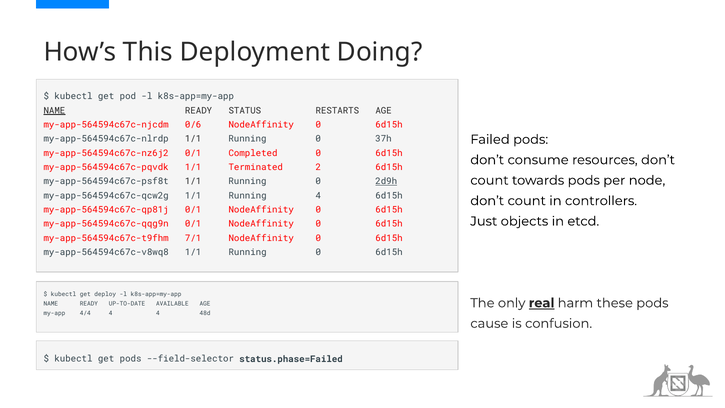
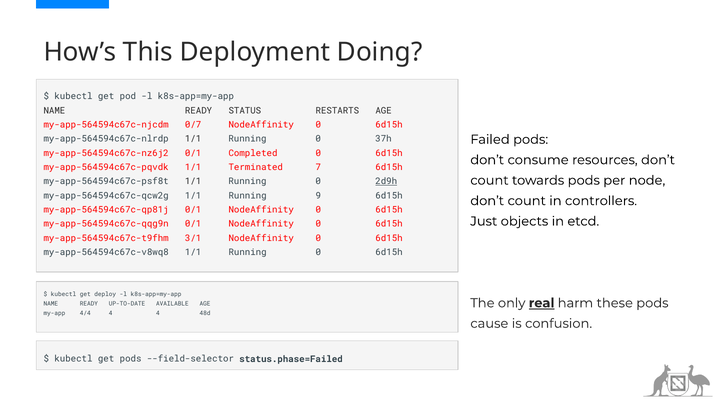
NAME at (54, 111) underline: present -> none
0/6: 0/6 -> 0/7
2: 2 -> 7
Running 4: 4 -> 9
7/1: 7/1 -> 3/1
